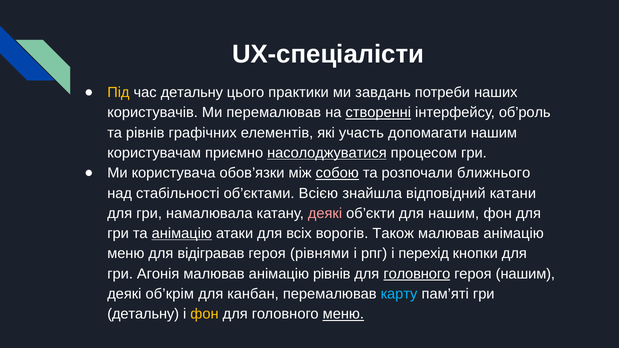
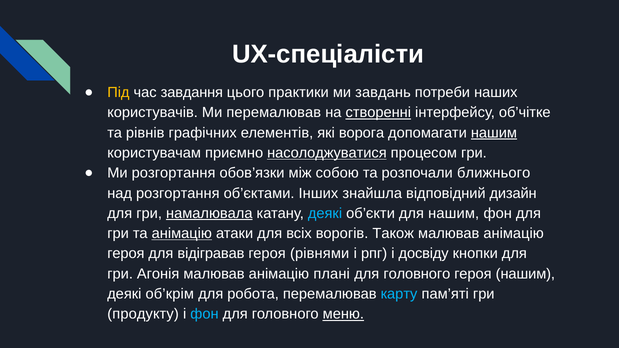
час детальну: детальну -> завдання
об’роль: об’роль -> об’чітке
участь: участь -> ворога
нашим at (494, 133) underline: none -> present
Ми користувача: користувача -> розгортання
собою underline: present -> none
над стабільності: стабільності -> розгортання
Всією: Всією -> Інших
катани: катани -> дизайн
намалювала underline: none -> present
деякі at (325, 214) colour: pink -> light blue
меню at (126, 254): меню -> героя
перехід: перехід -> досвіду
анімацію рівнів: рівнів -> плані
головного at (417, 274) underline: present -> none
канбан: канбан -> робота
детальну at (143, 314): детальну -> продукту
фон at (205, 314) colour: yellow -> light blue
